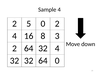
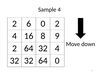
5: 5 -> 6
3: 3 -> 9
